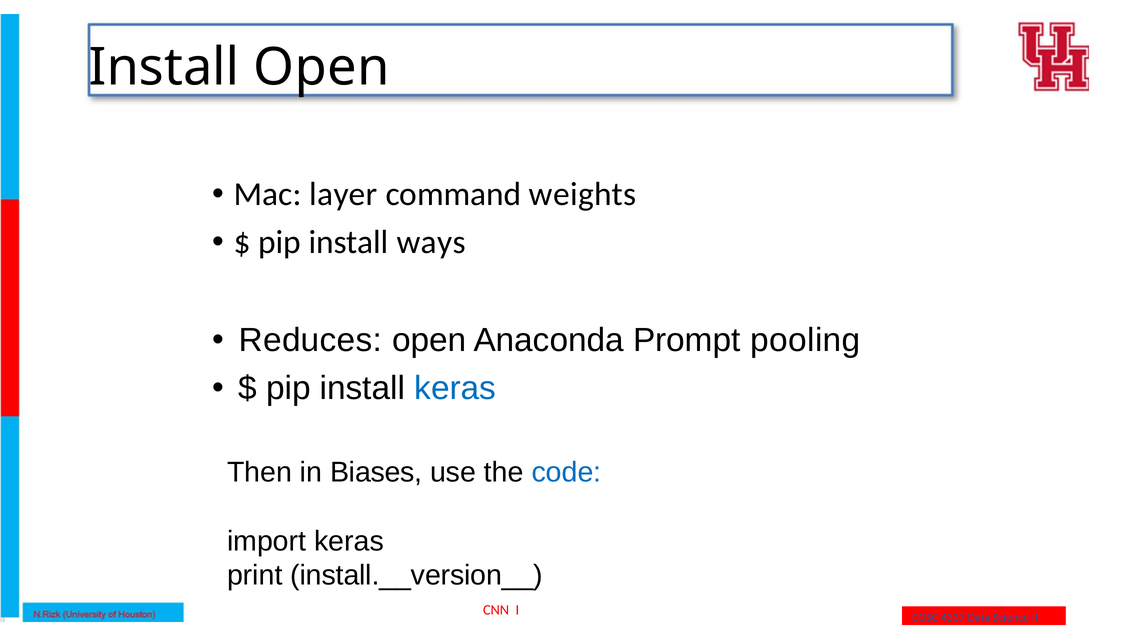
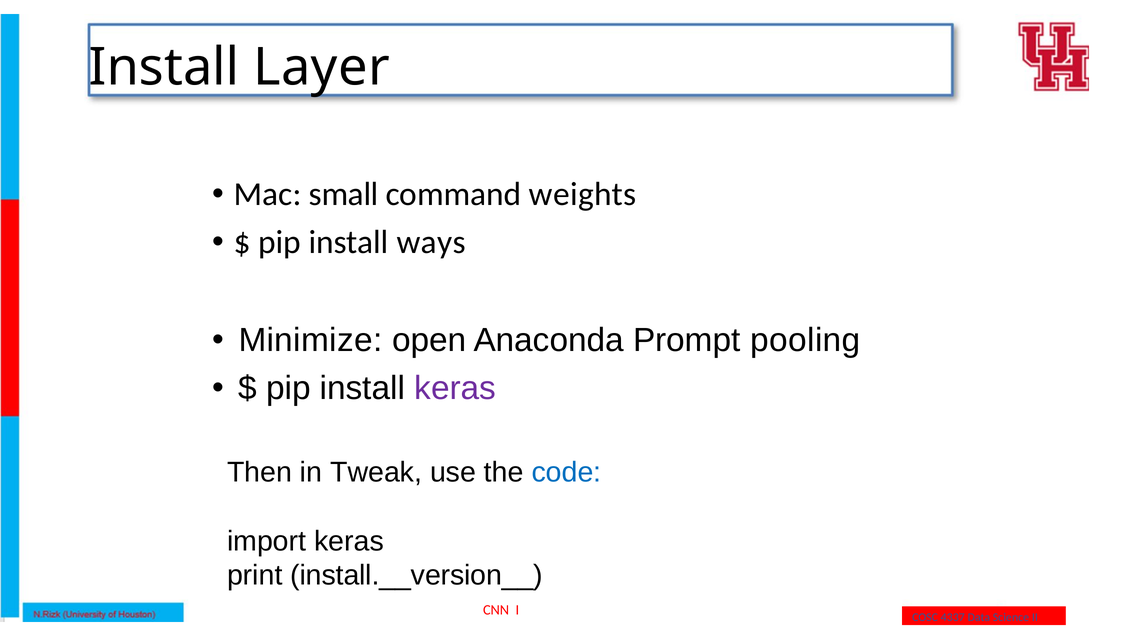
Install Open: Open -> Layer
layer: layer -> small
Reduces: Reduces -> Minimize
keras at (455, 388) colour: blue -> purple
Biases: Biases -> Tweak
